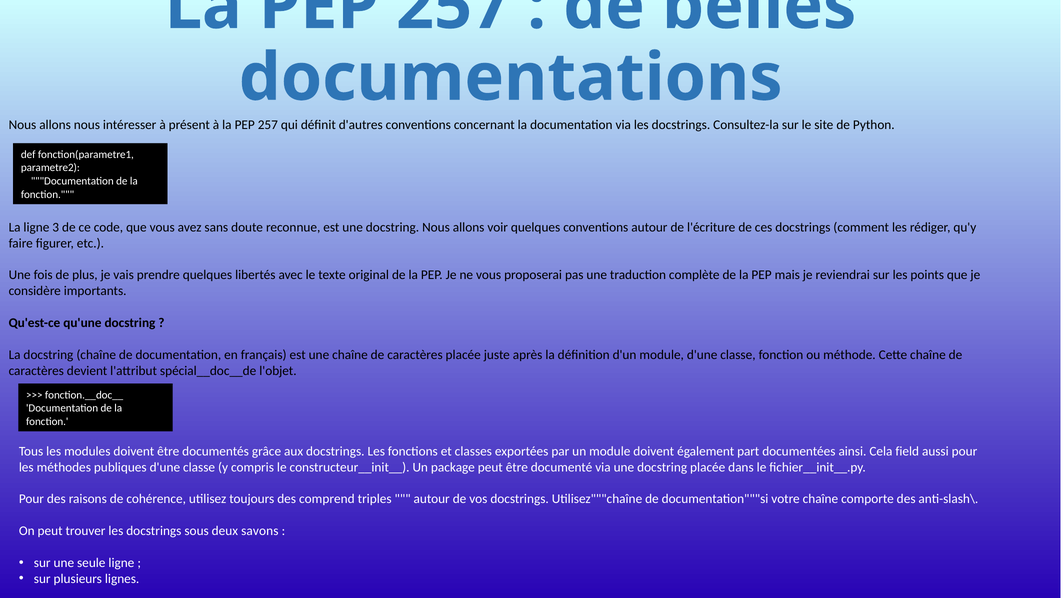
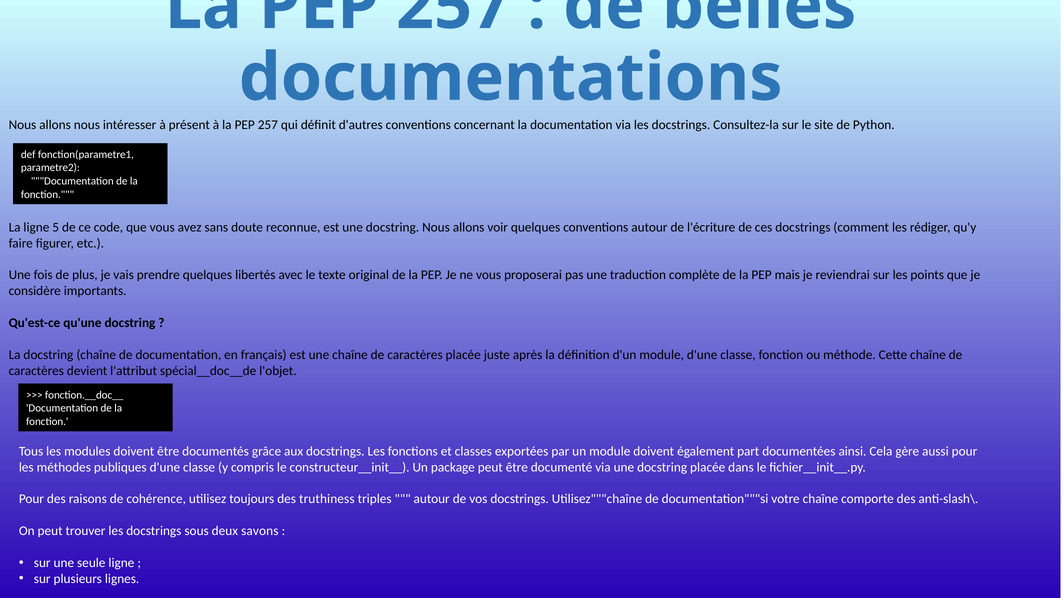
3: 3 -> 5
field: field -> gère
comprend: comprend -> truthiness
